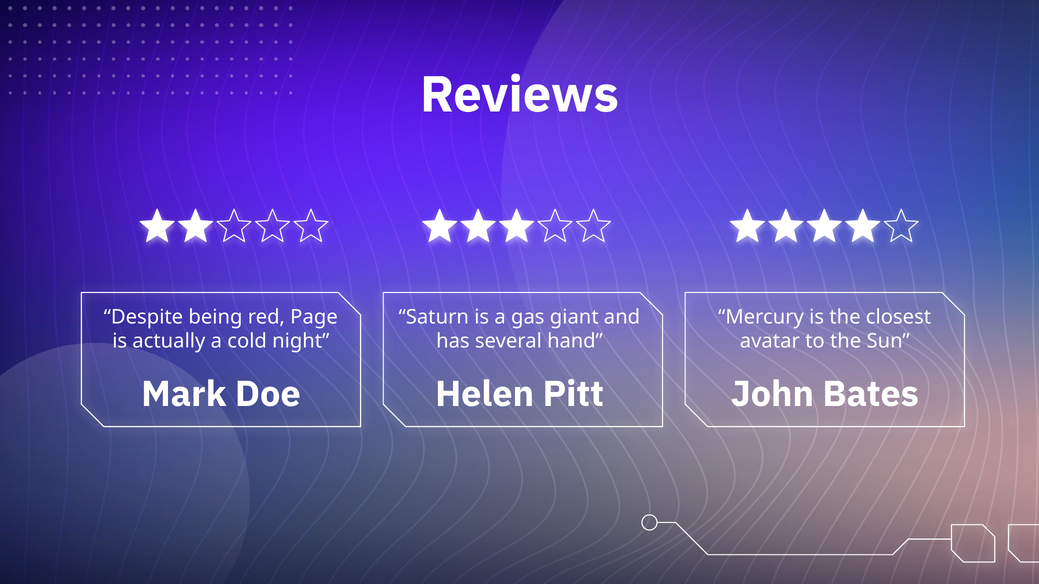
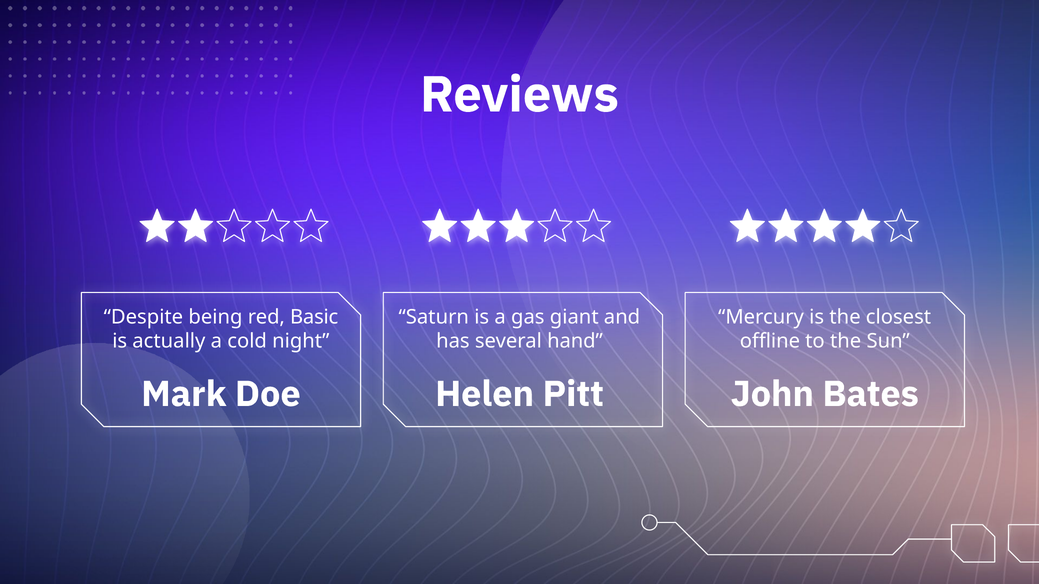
Page: Page -> Basic
avatar: avatar -> offline
